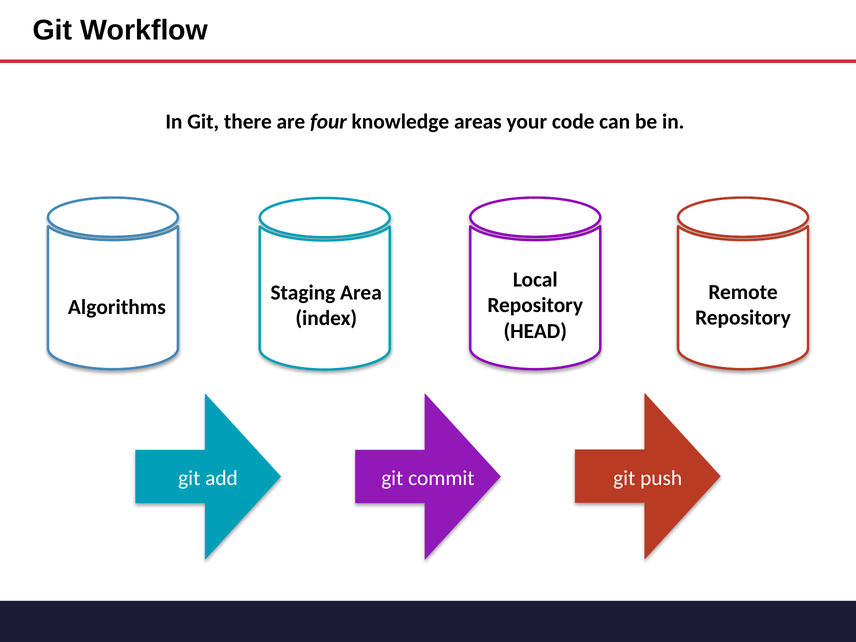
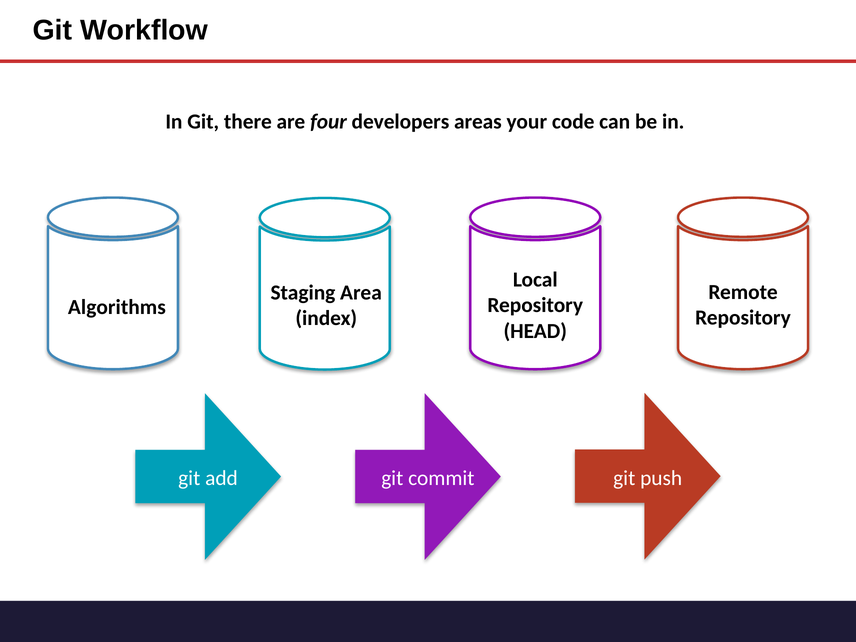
knowledge: knowledge -> developers
